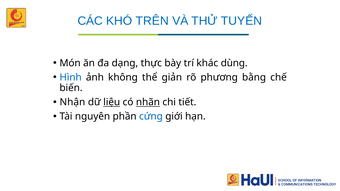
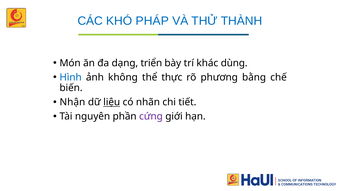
TRÊN: TRÊN -> PHÁP
TUYẾN: TUYẾN -> THÀNH
thực: thực -> triển
giản: giản -> thực
nhãn underline: present -> none
cứng colour: blue -> purple
